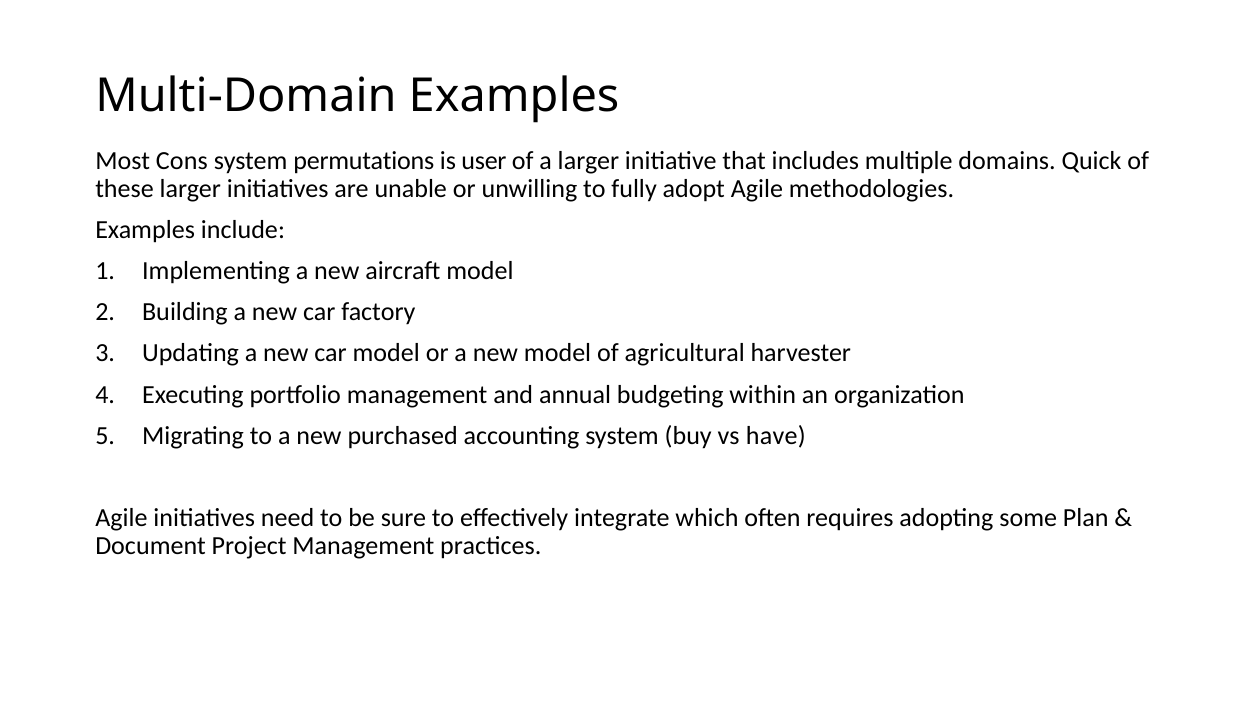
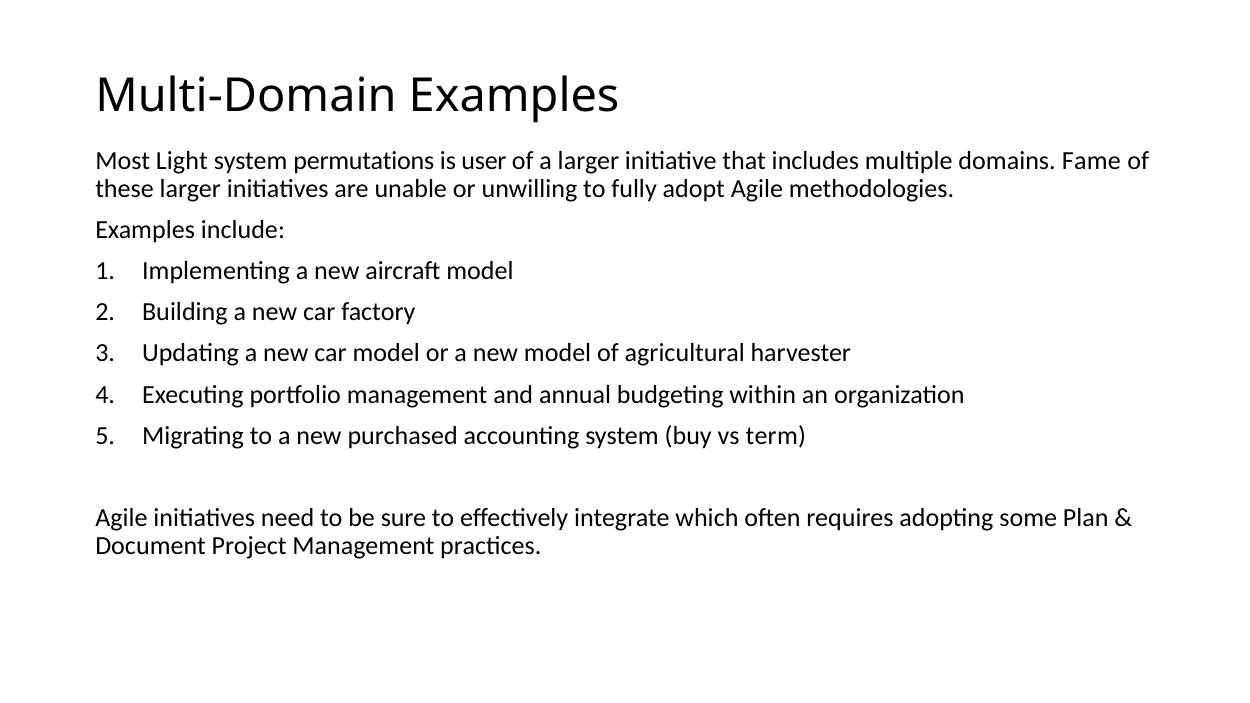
Cons: Cons -> Light
Quick: Quick -> Fame
have: have -> term
